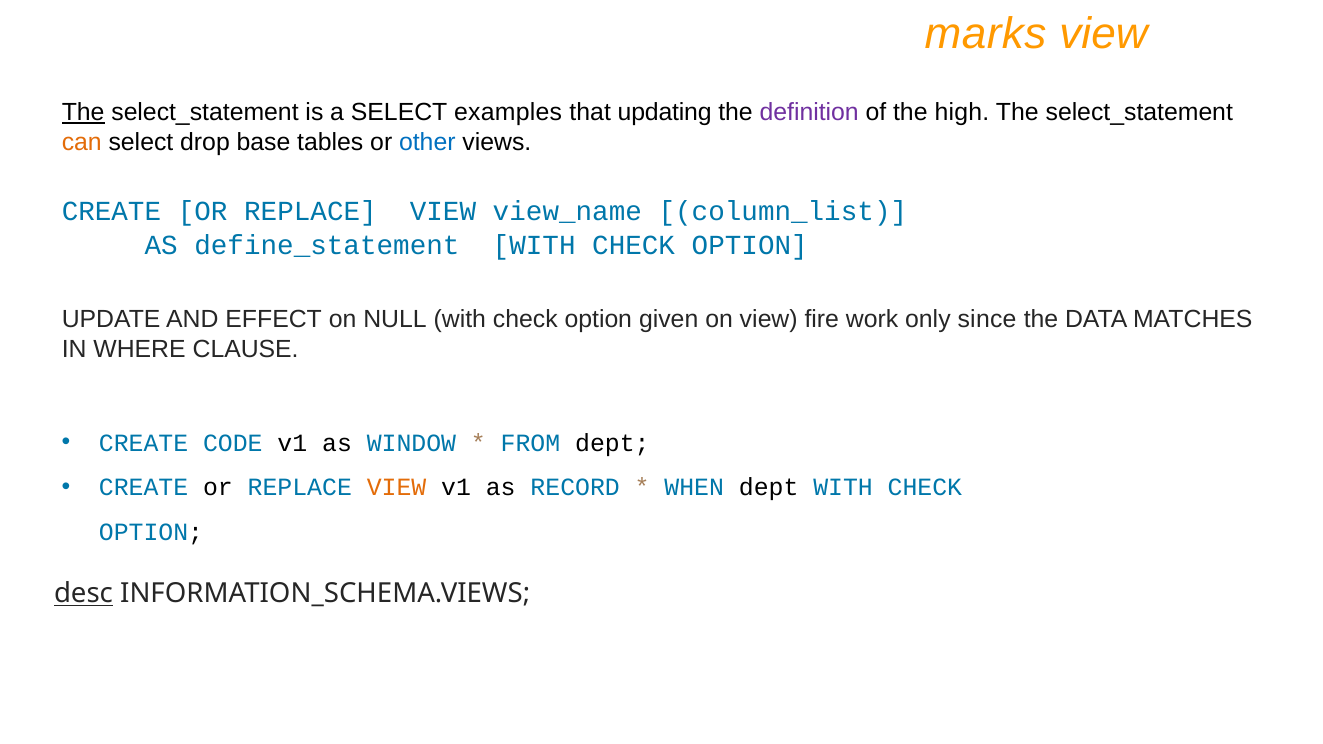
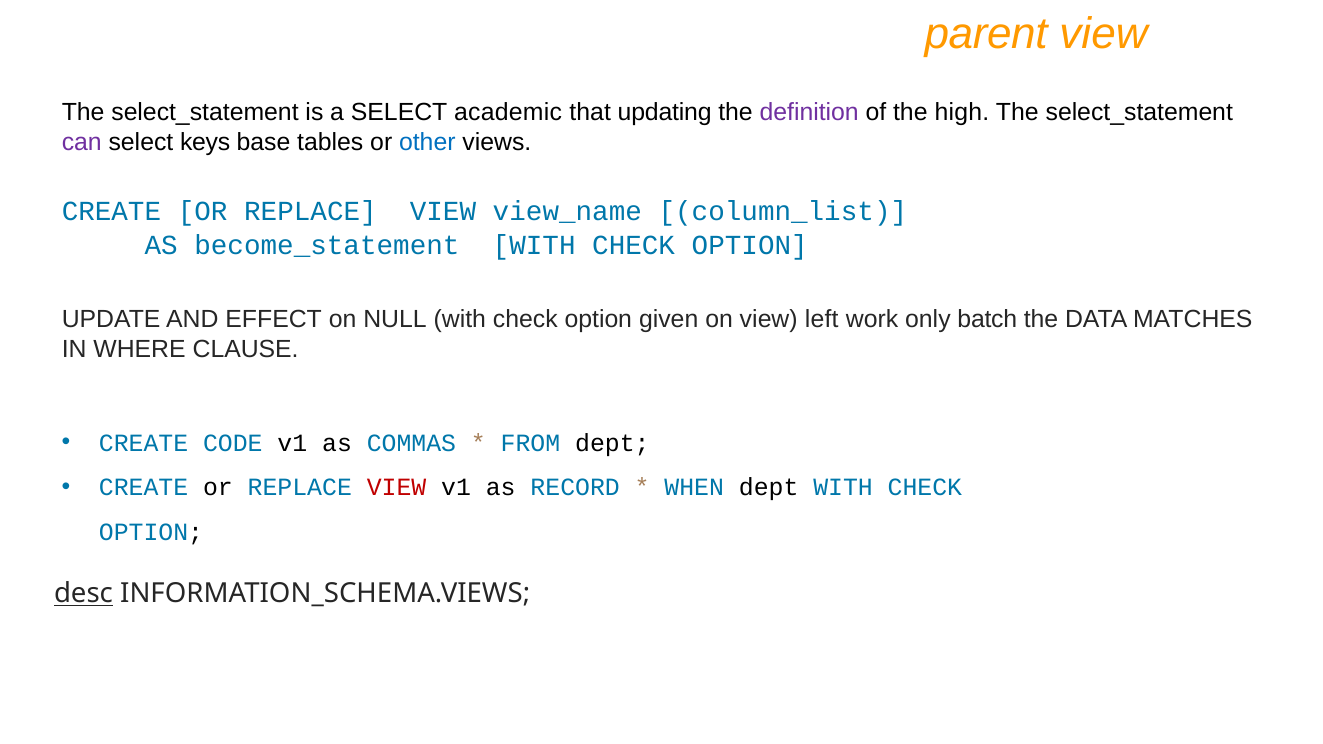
marks: marks -> parent
The at (83, 112) underline: present -> none
examples: examples -> academic
can colour: orange -> purple
drop: drop -> keys
define_statement: define_statement -> become_statement
fire: fire -> left
since: since -> batch
WINDOW: WINDOW -> COMMAS
VIEW at (397, 488) colour: orange -> red
